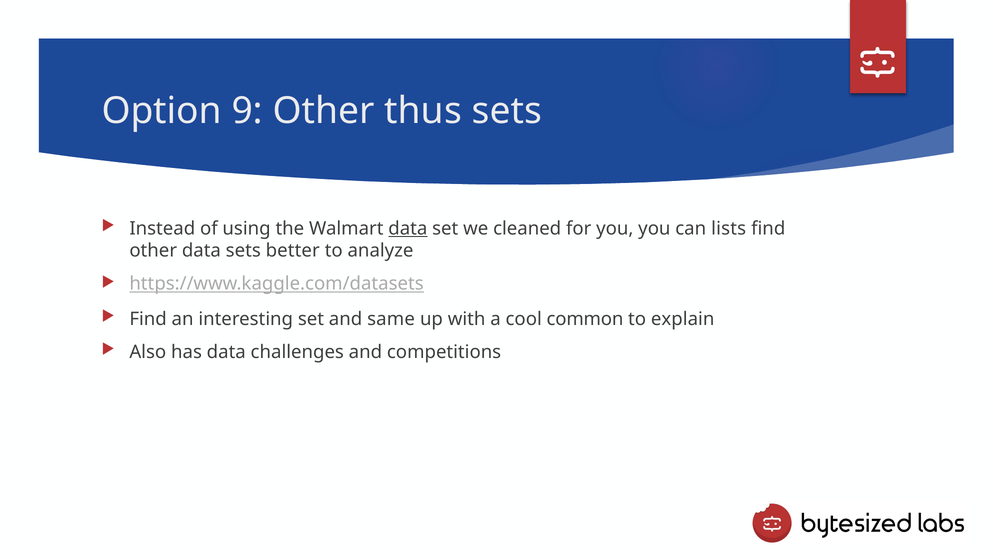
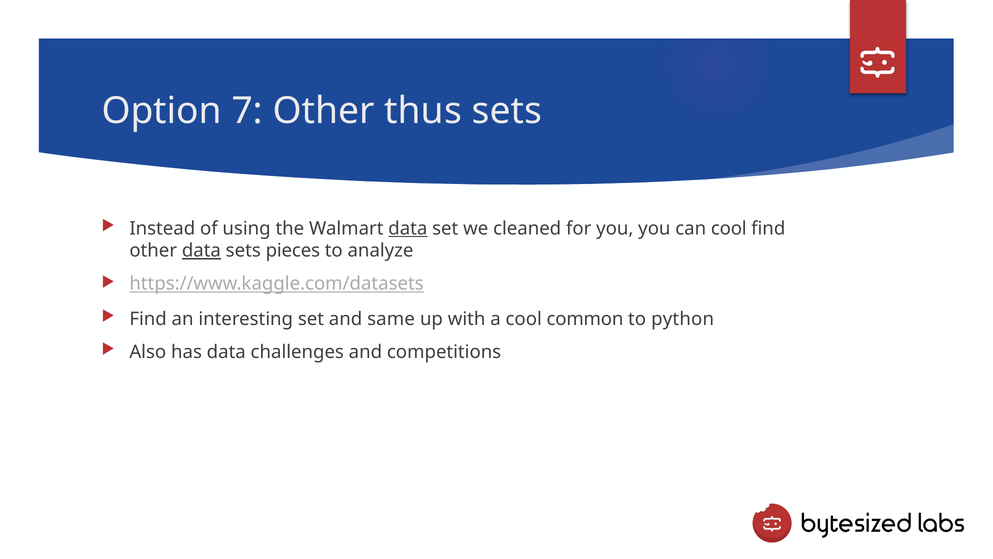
9: 9 -> 7
can lists: lists -> cool
data at (201, 251) underline: none -> present
better: better -> pieces
explain: explain -> python
